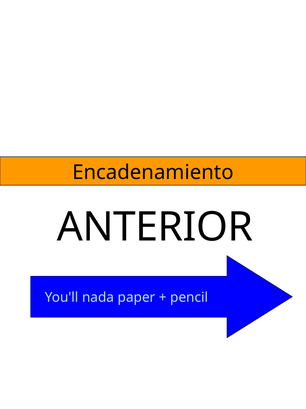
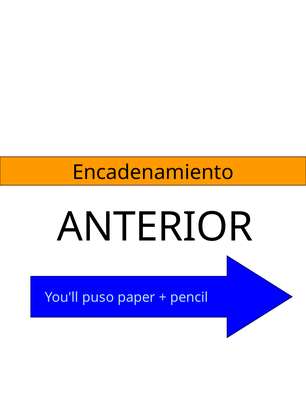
nada: nada -> puso
